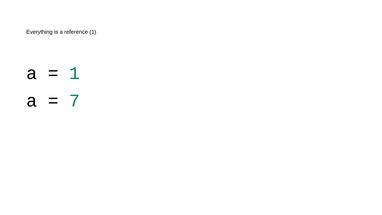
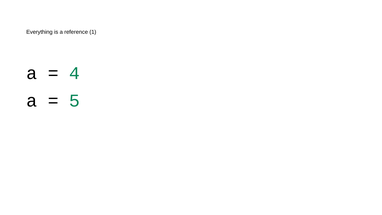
1 at (75, 73): 1 -> 4
7: 7 -> 5
